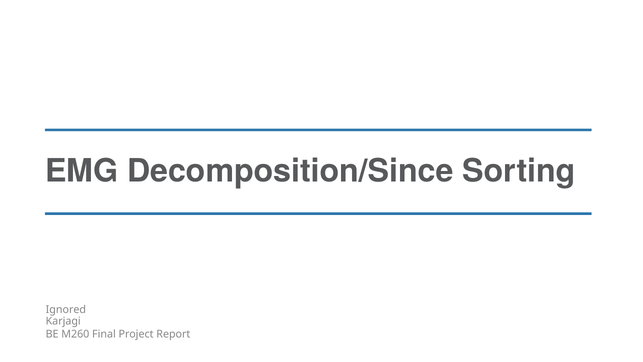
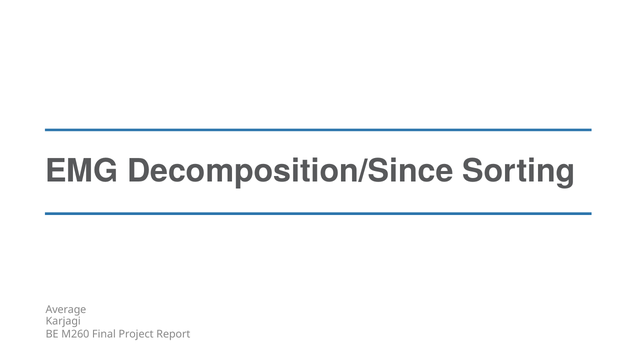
Ignored: Ignored -> Average
